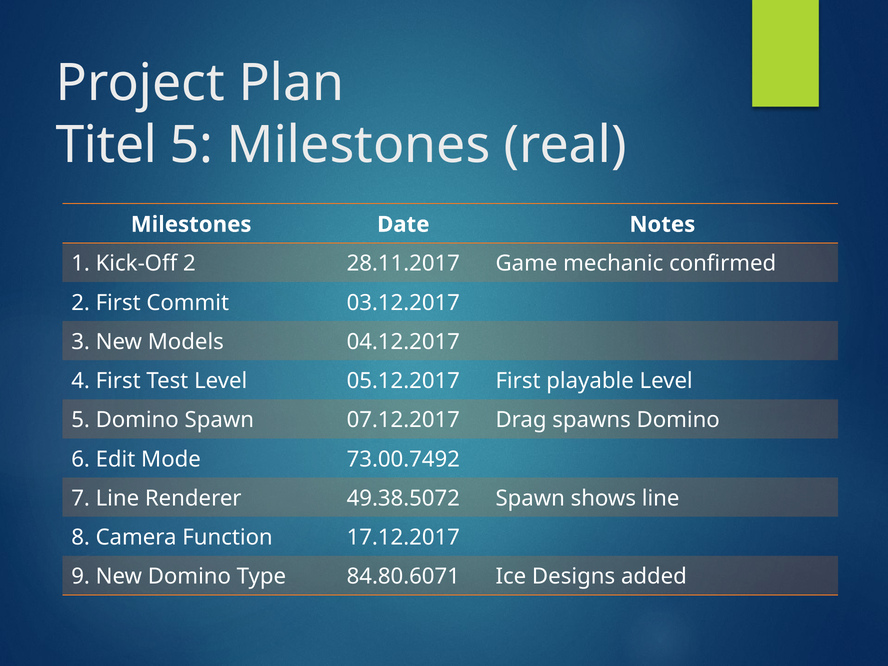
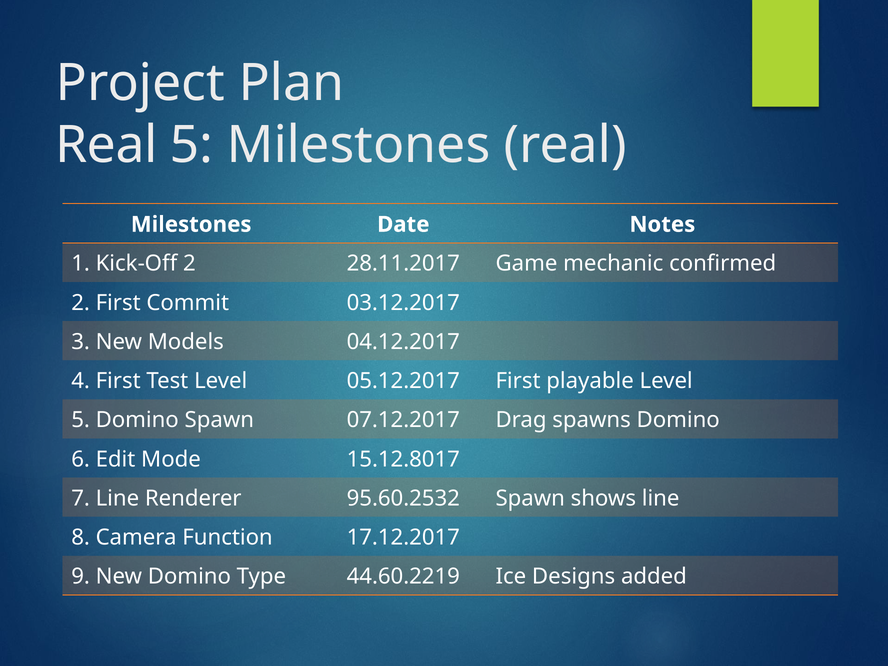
Titel at (106, 145): Titel -> Real
73.00.7492: 73.00.7492 -> 15.12.8017
49.38.5072: 49.38.5072 -> 95.60.2532
84.80.6071: 84.80.6071 -> 44.60.2219
